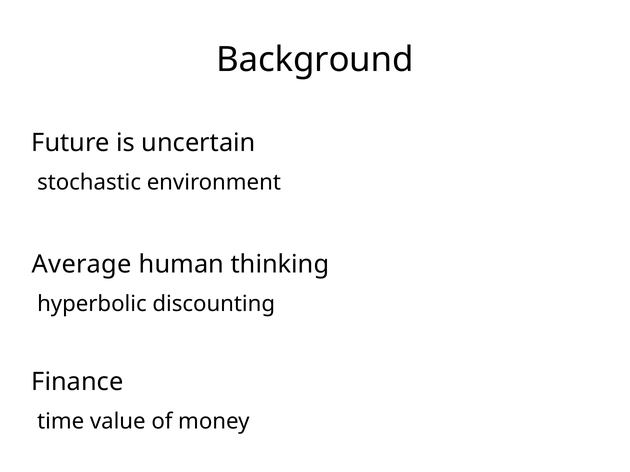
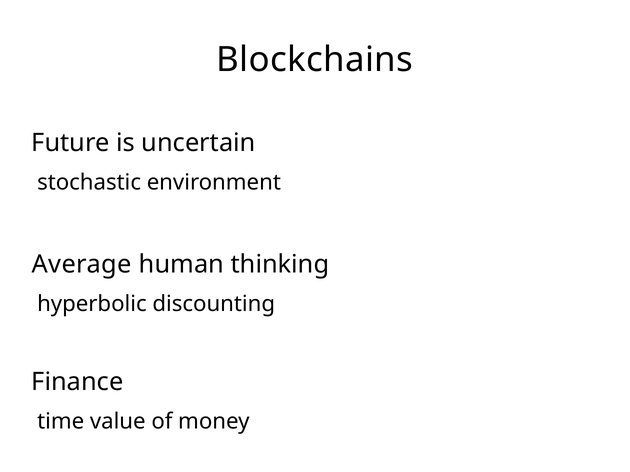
Background: Background -> Blockchains
